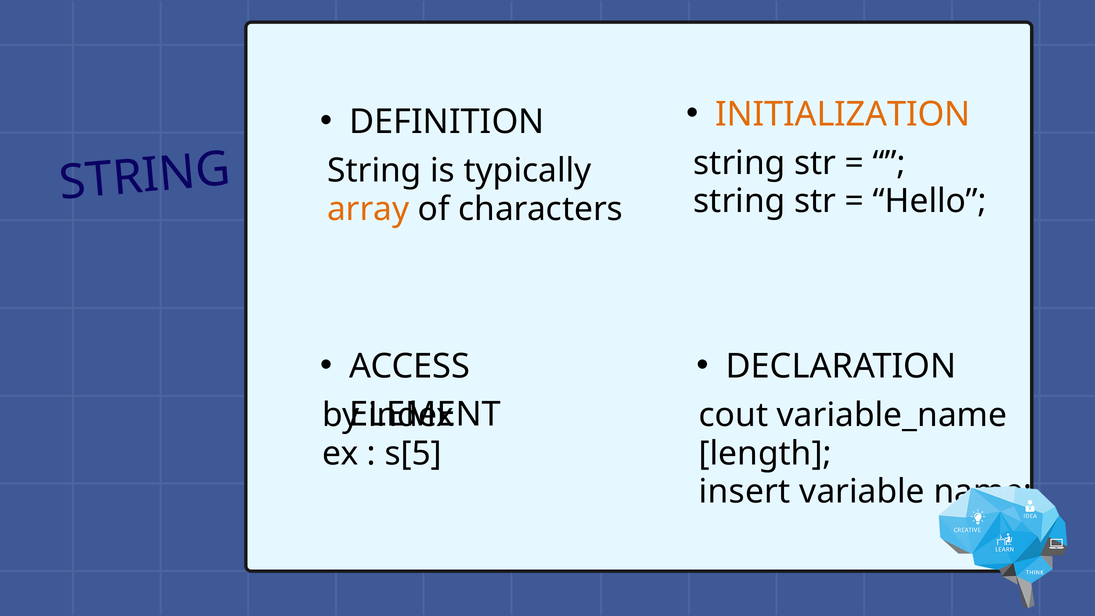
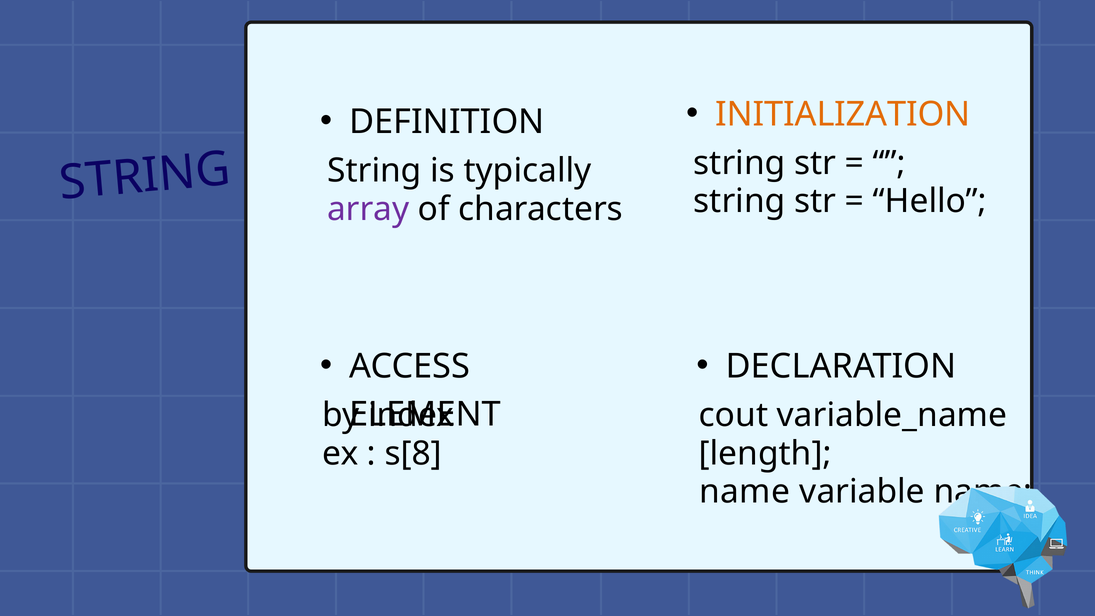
array colour: orange -> purple
s[5: s[5 -> s[8
insert at (745, 492): insert -> name
